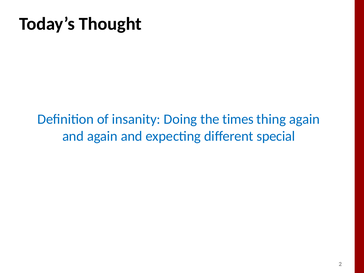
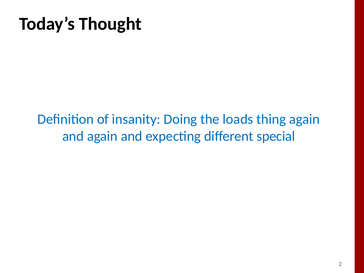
times: times -> loads
